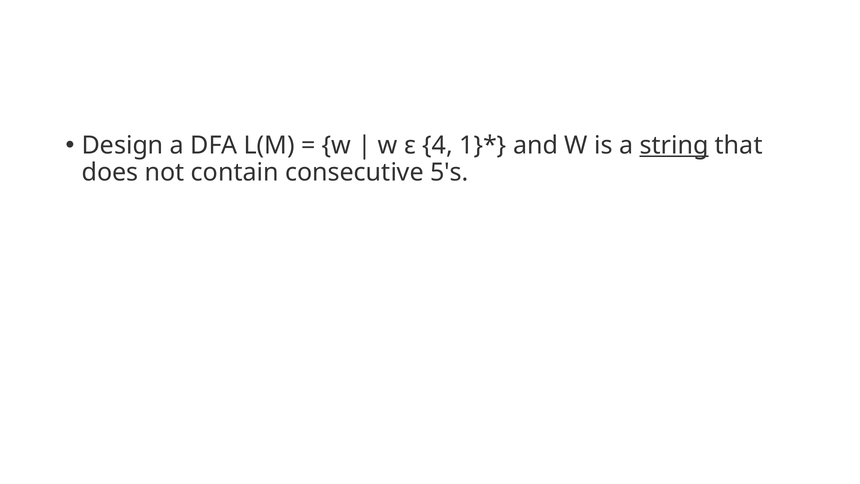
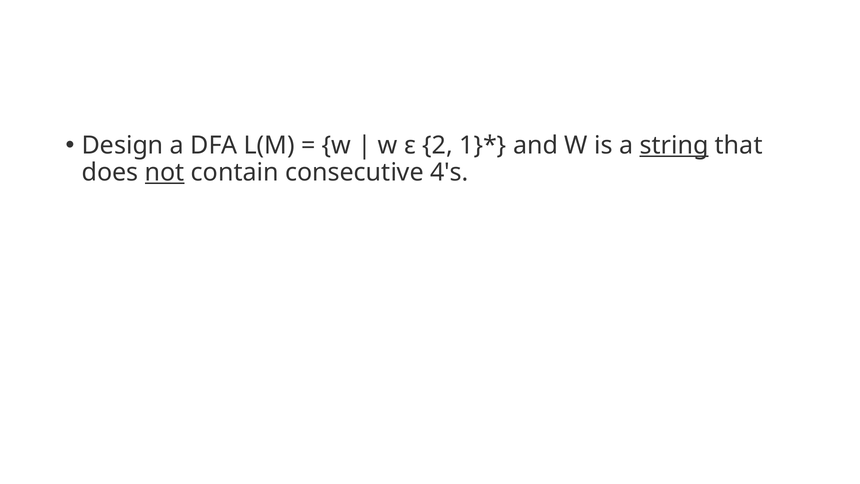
4: 4 -> 2
not underline: none -> present
5's: 5's -> 4's
